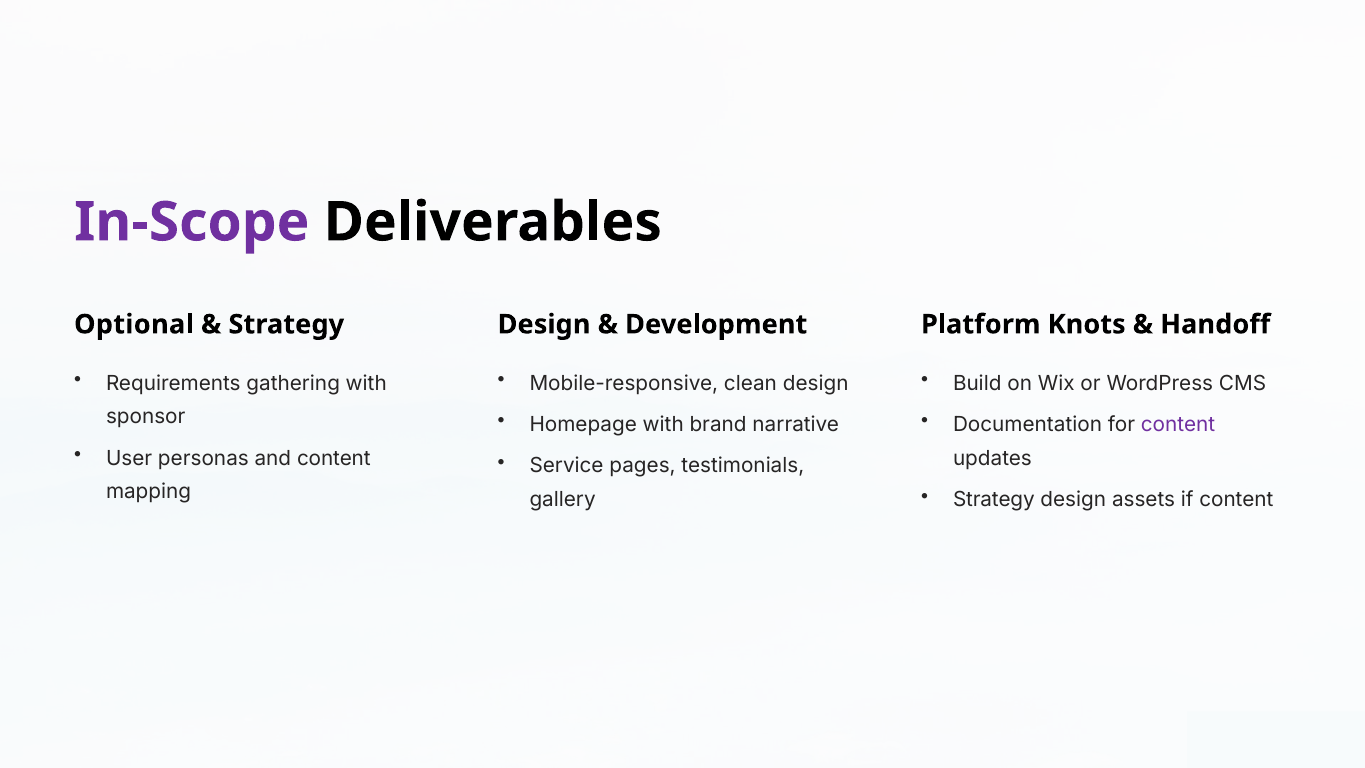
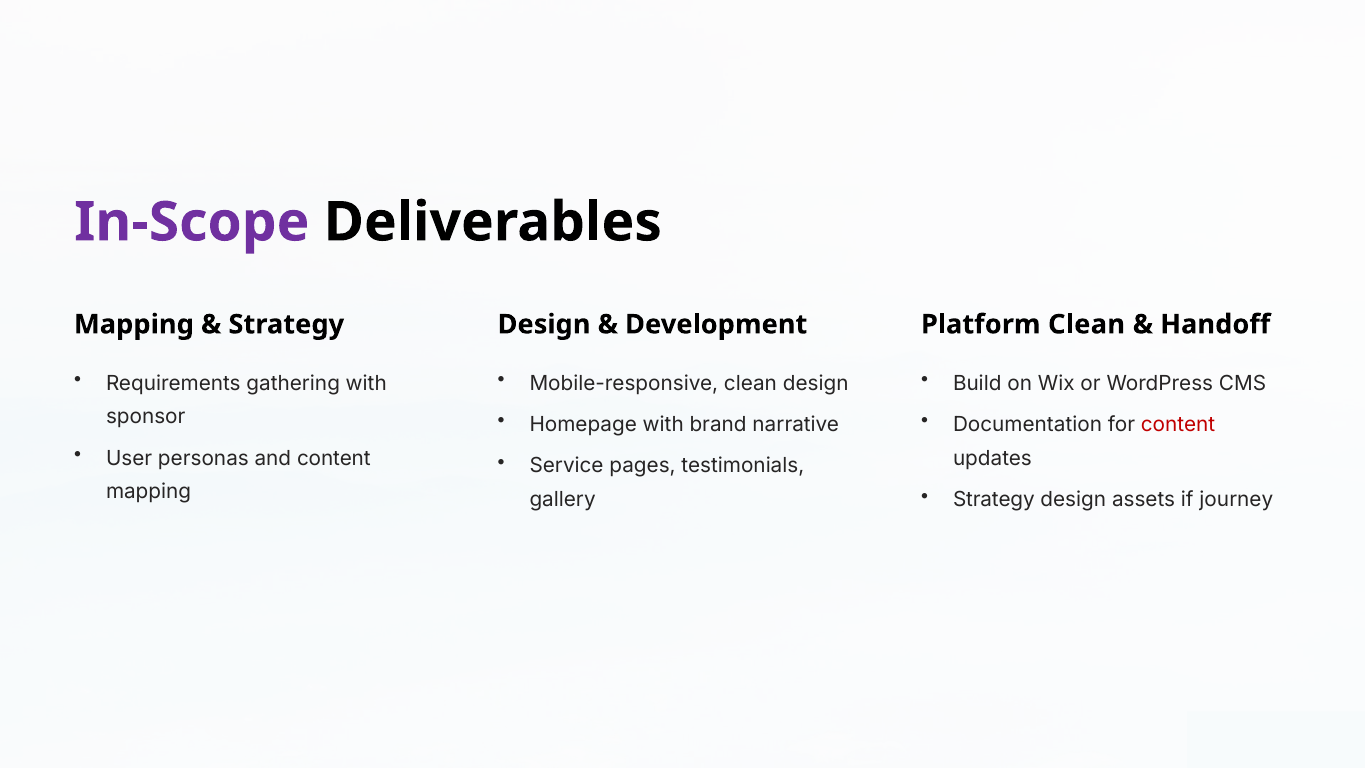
Optional at (134, 324): Optional -> Mapping
Platform Knots: Knots -> Clean
content at (1178, 424) colour: purple -> red
if content: content -> journey
